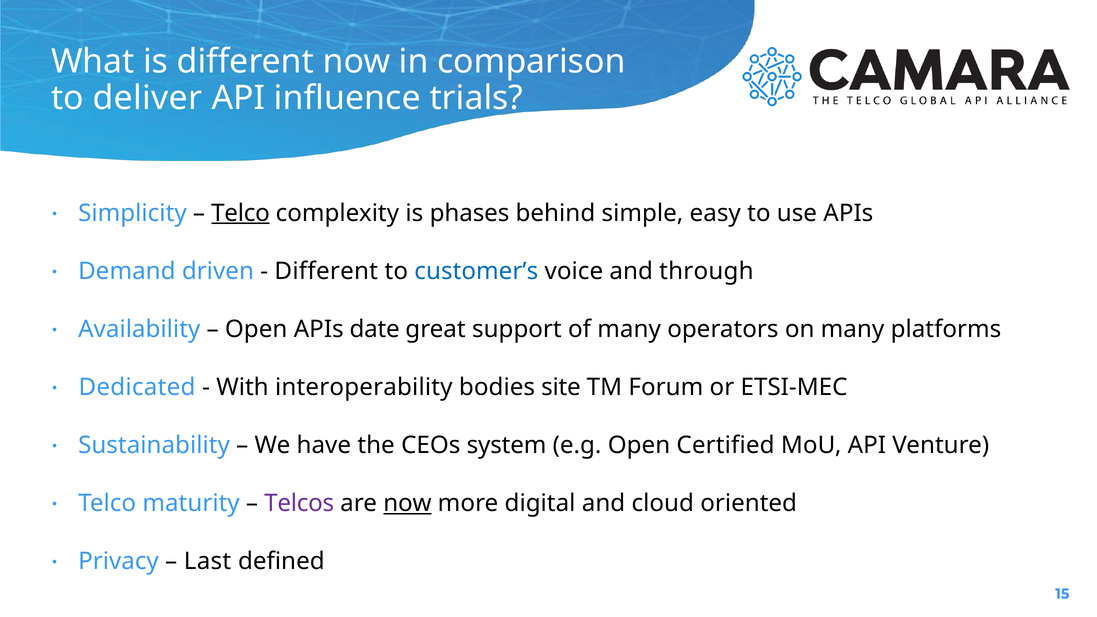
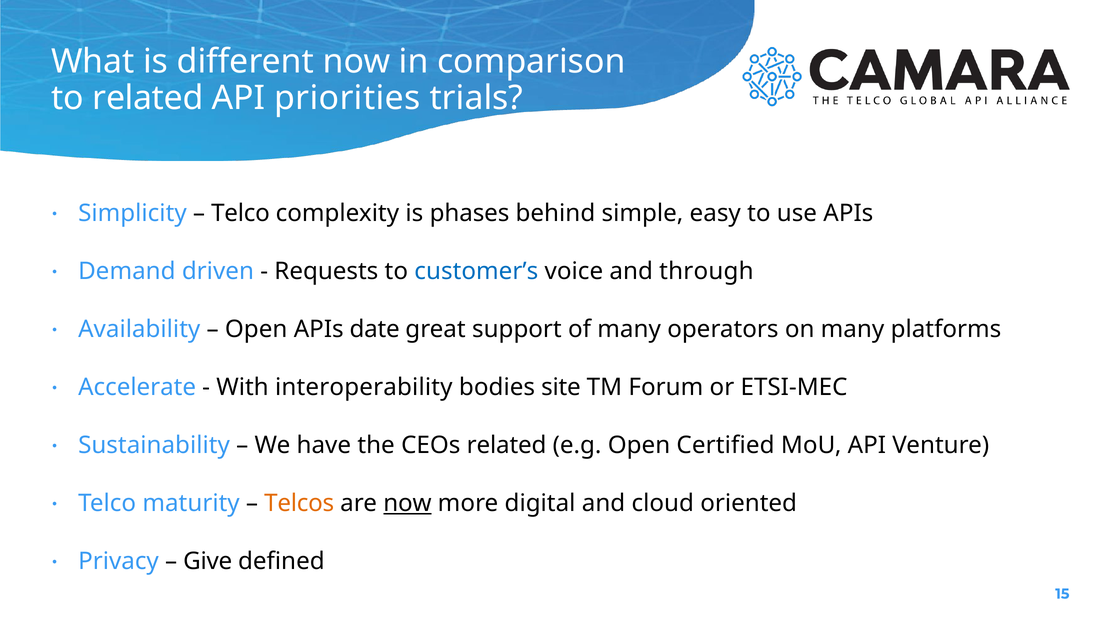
to deliver: deliver -> related
influence: influence -> priorities
Telco at (240, 213) underline: present -> none
Different at (326, 271): Different -> Requests
Dedicated: Dedicated -> Accelerate
CEOs system: system -> related
Telcos colour: purple -> orange
Last: Last -> Give
